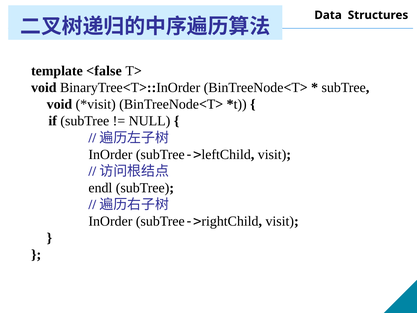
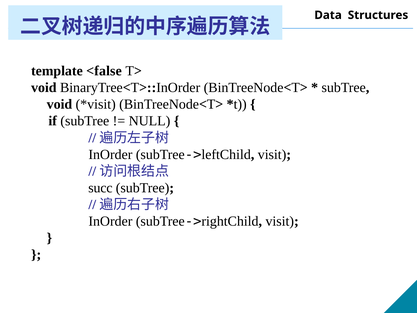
endl: endl -> succ
